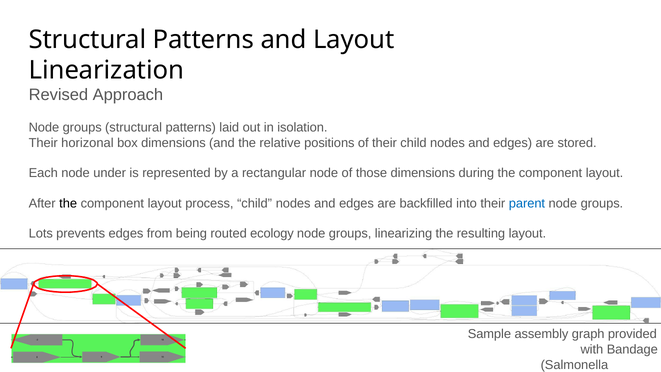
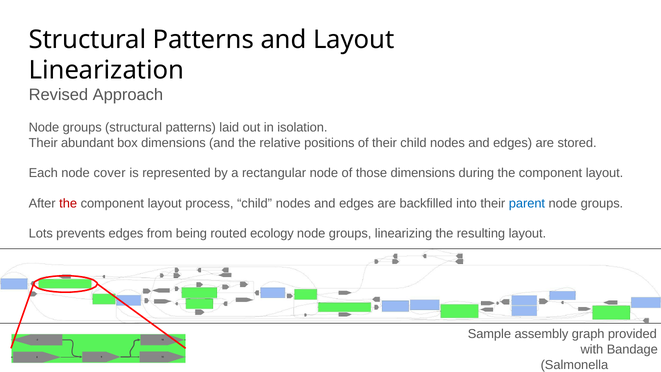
horizonal: horizonal -> abundant
under: under -> cover
the at (68, 203) colour: black -> red
